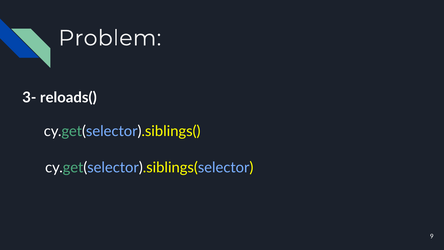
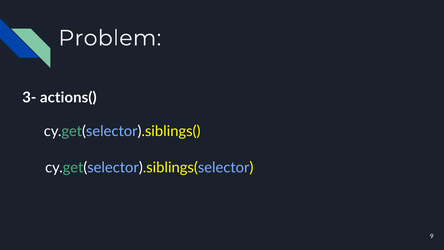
reloads(: reloads( -> actions(
